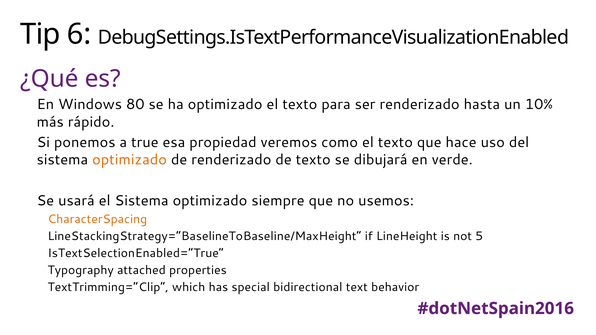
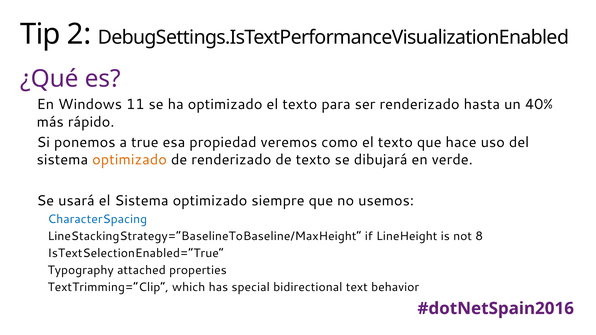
6: 6 -> 2
80: 80 -> 11
10%: 10% -> 40%
CharacterSpacing colour: orange -> blue
5: 5 -> 8
